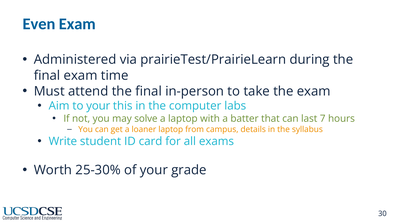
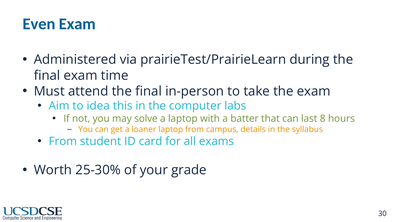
to your: your -> idea
7: 7 -> 8
Write at (63, 142): Write -> From
